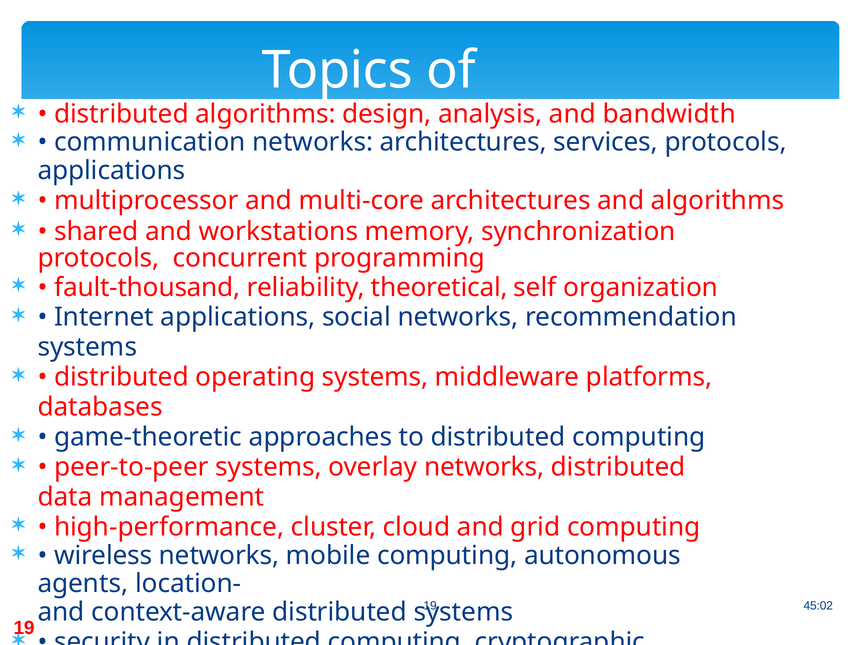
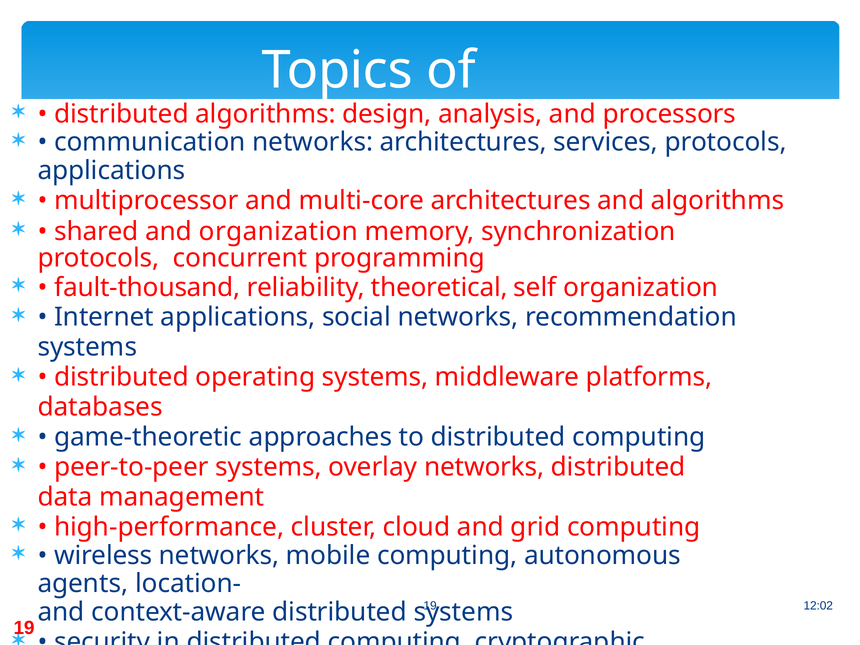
bandwidth: bandwidth -> processors
and workstations: workstations -> organization
45:02: 45:02 -> 12:02
